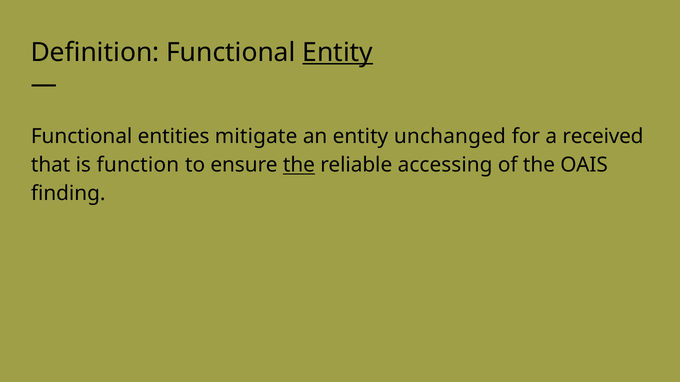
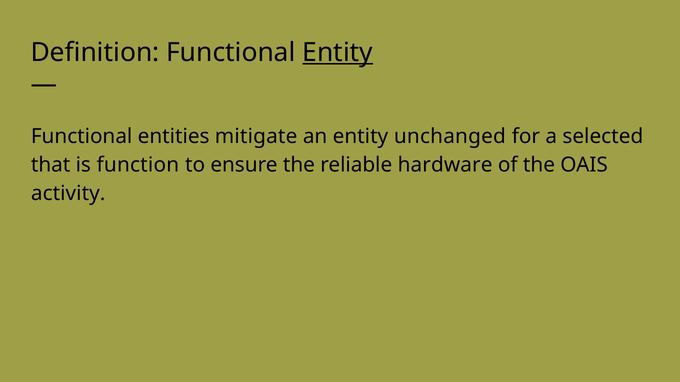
received: received -> selected
the at (299, 165) underline: present -> none
accessing: accessing -> hardware
finding: finding -> activity
